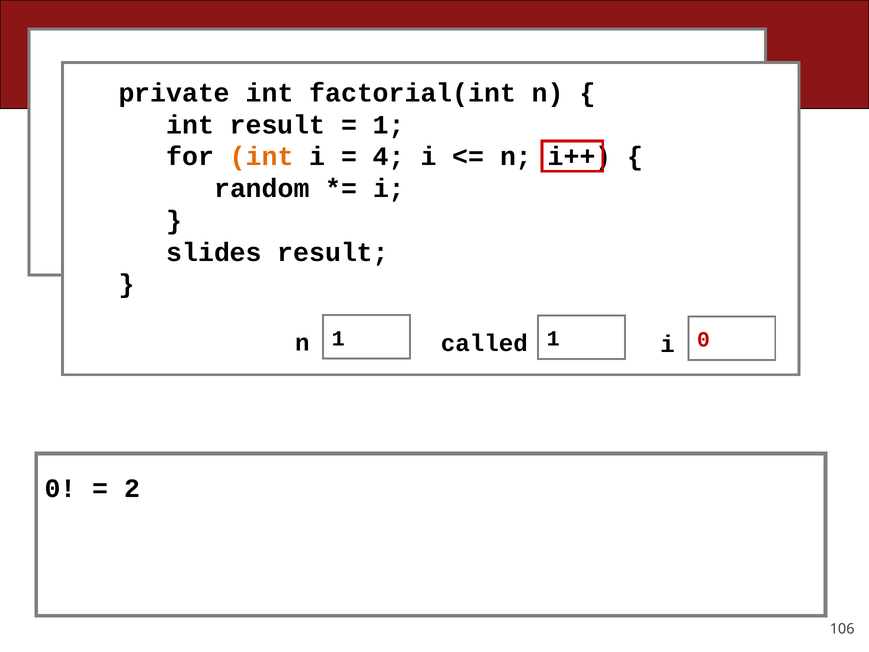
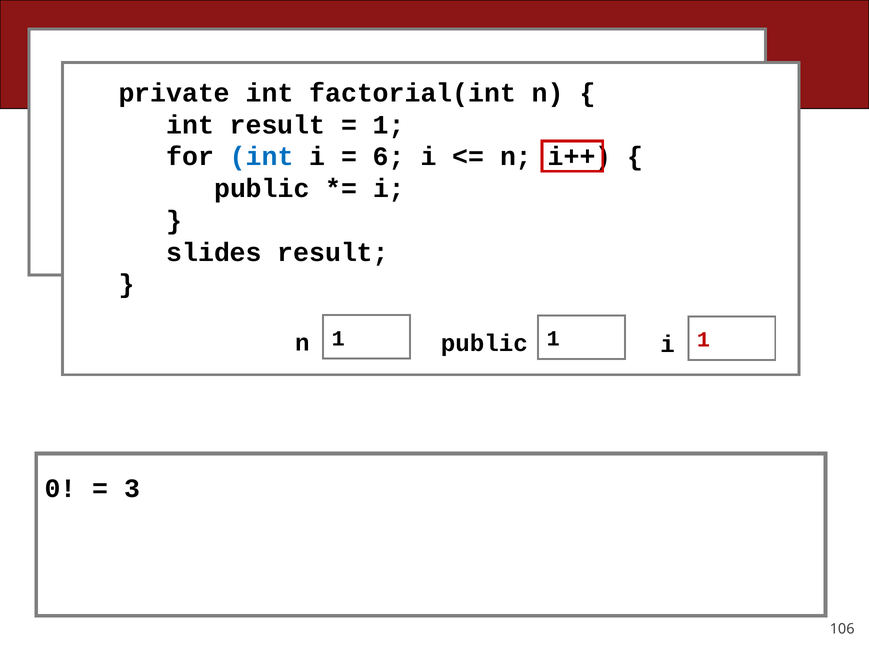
int at (262, 157) colour: orange -> blue
4: 4 -> 6
random at (262, 189): random -> public
n 0: 0 -> 1
called at (484, 343): called -> public
2: 2 -> 3
